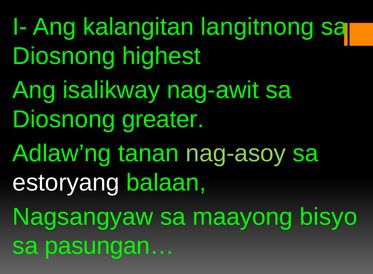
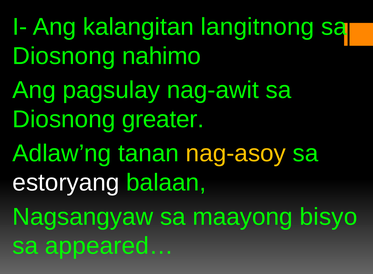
highest: highest -> nahimo
isalikway: isalikway -> pagsulay
nag-asoy colour: light green -> yellow
pasungan…: pasungan… -> appeared…
